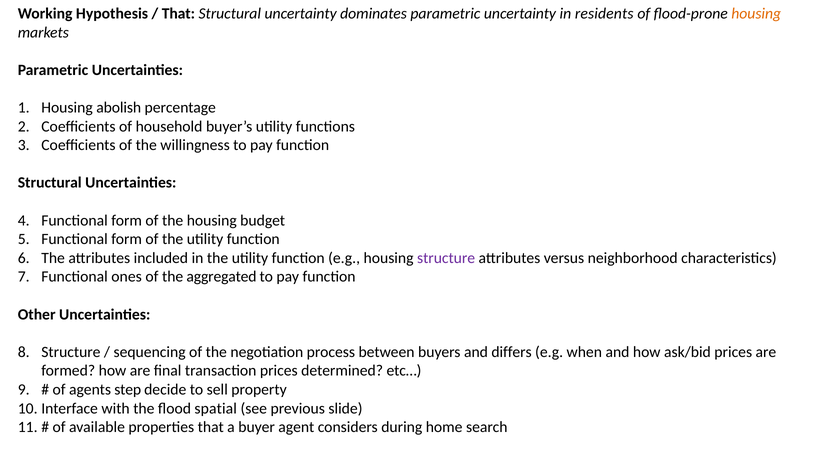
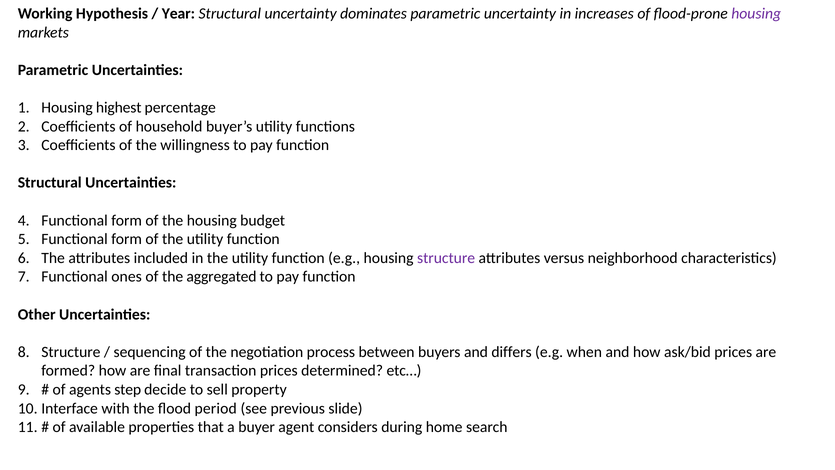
That at (178, 14): That -> Year
residents: residents -> increases
housing at (756, 14) colour: orange -> purple
abolish: abolish -> highest
spatial: spatial -> period
